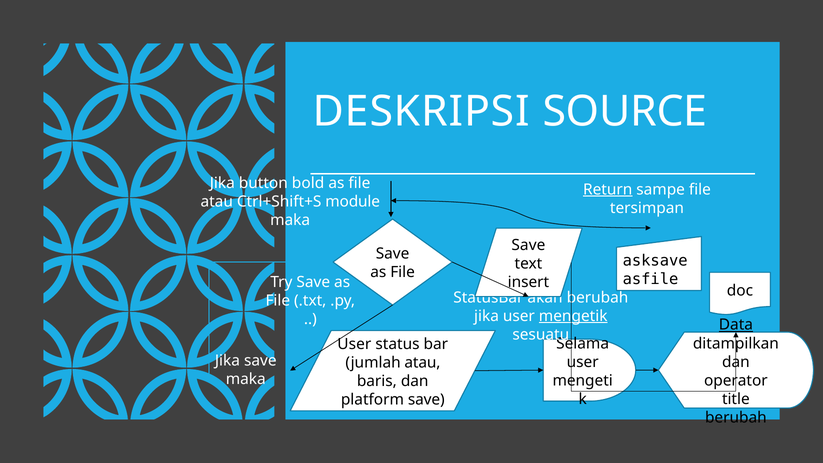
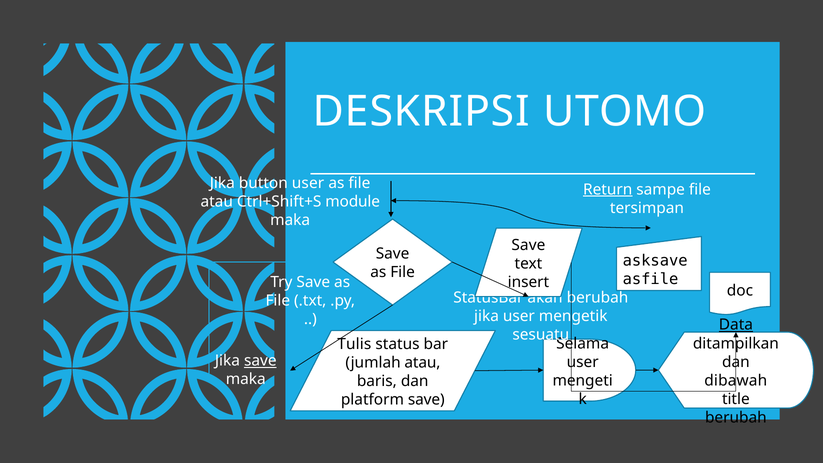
SOURCE: SOURCE -> UTOMO
button bold: bold -> user
mengetik underline: present -> none
User at (354, 344): User -> Tulis
save at (260, 361) underline: none -> present
operator: operator -> dibawah
